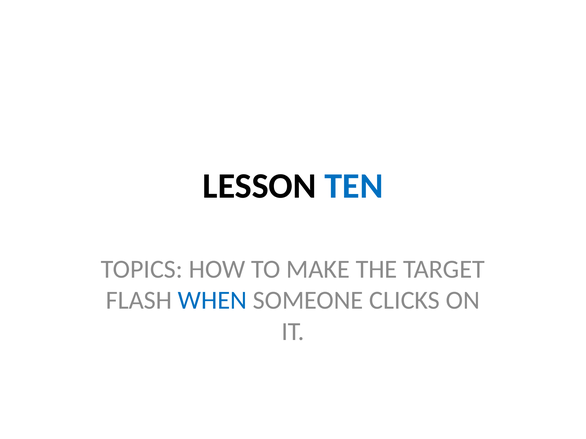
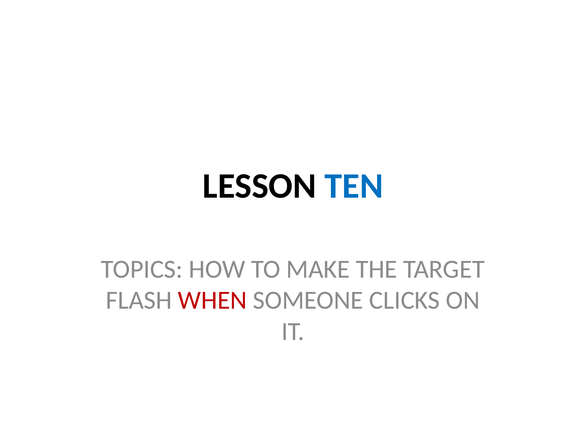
WHEN colour: blue -> red
